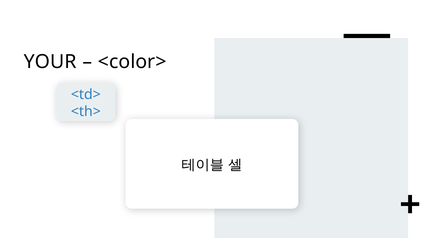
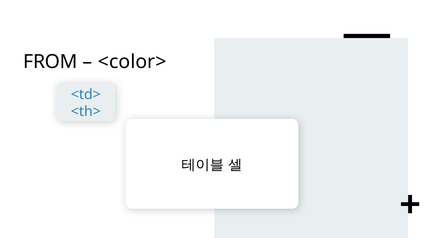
YOUR: YOUR -> FROM
